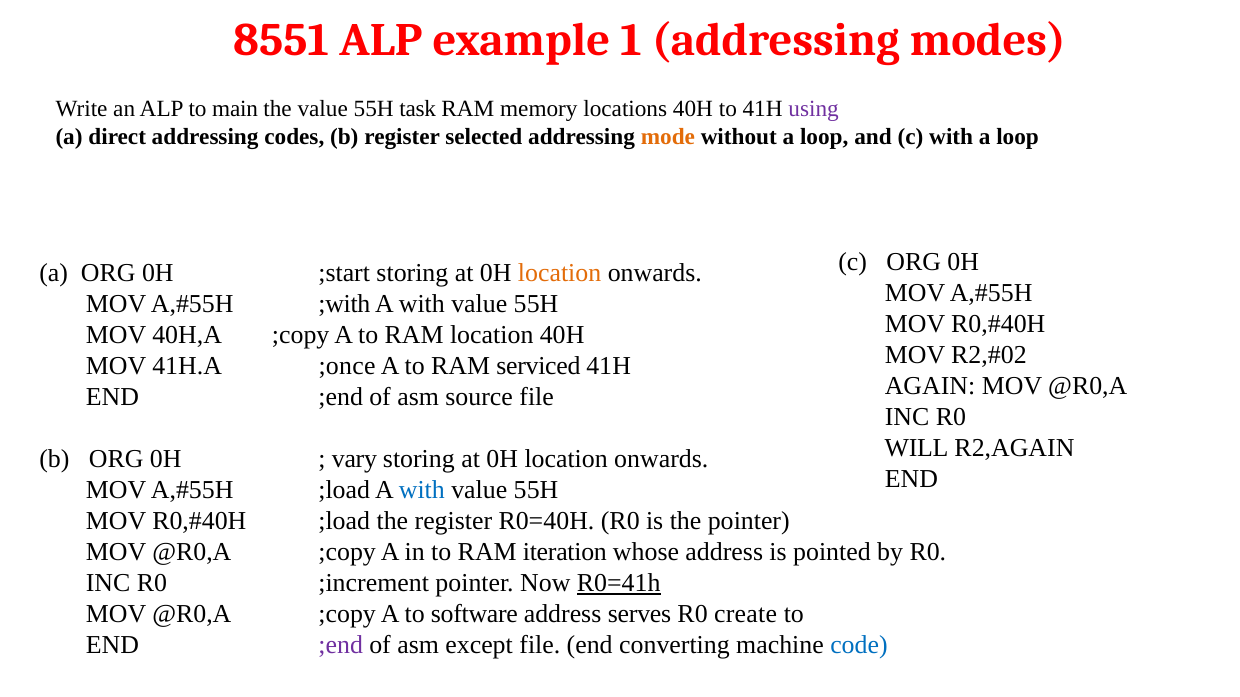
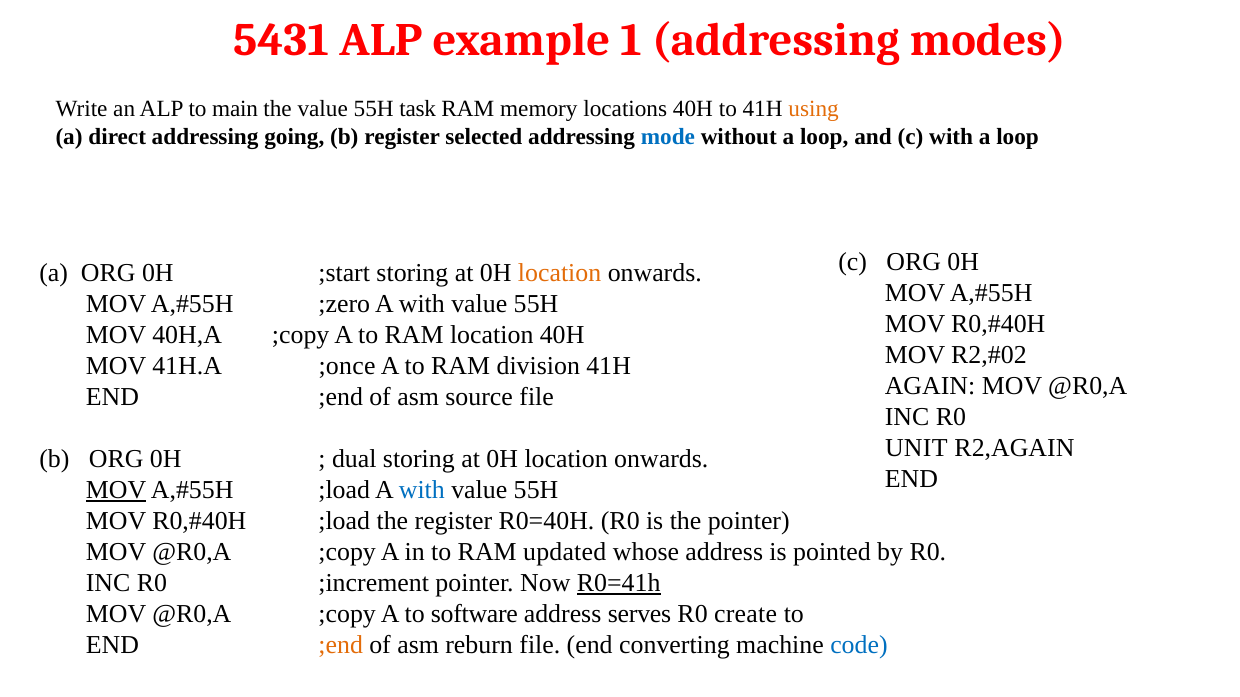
8551: 8551 -> 5431
using colour: purple -> orange
codes: codes -> going
mode colour: orange -> blue
;with: ;with -> ;zero
serviced: serviced -> division
WILL: WILL -> UNIT
vary: vary -> dual
MOV at (116, 490) underline: none -> present
iteration: iteration -> updated
;end at (341, 645) colour: purple -> orange
except: except -> reburn
